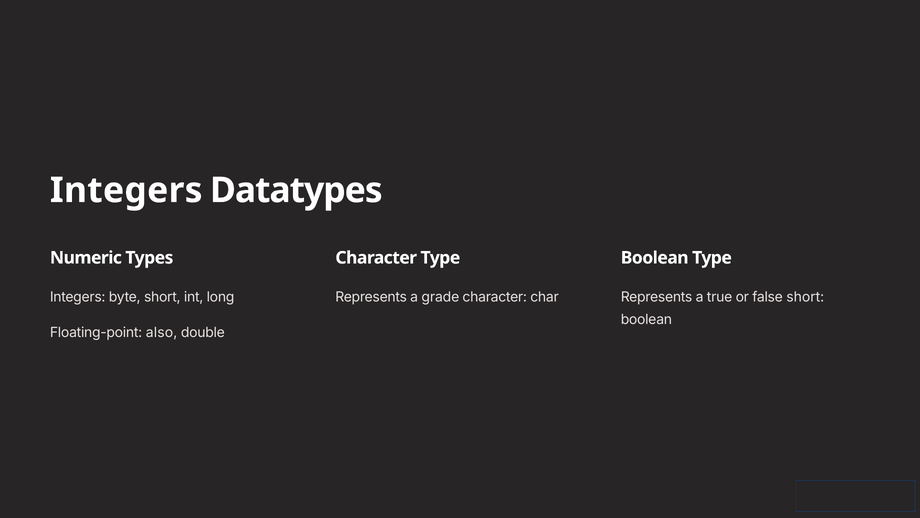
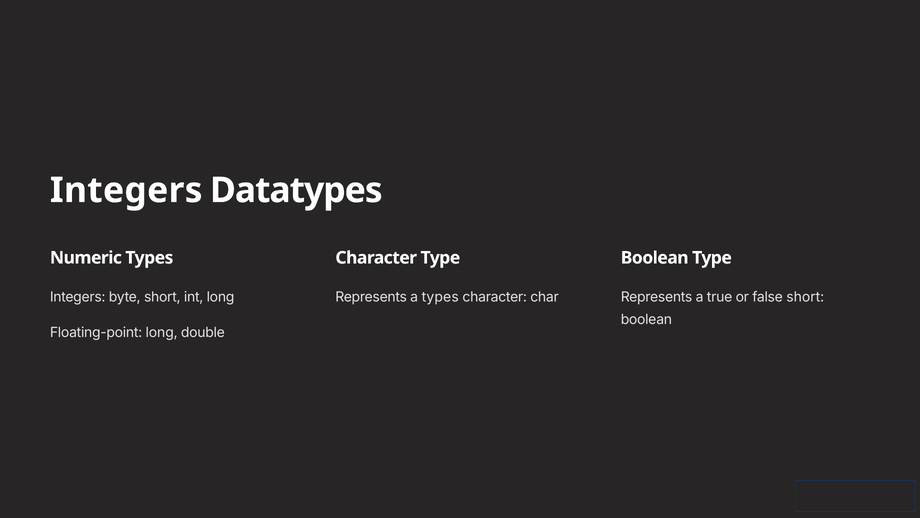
a grade: grade -> types
Floating-point also: also -> long
